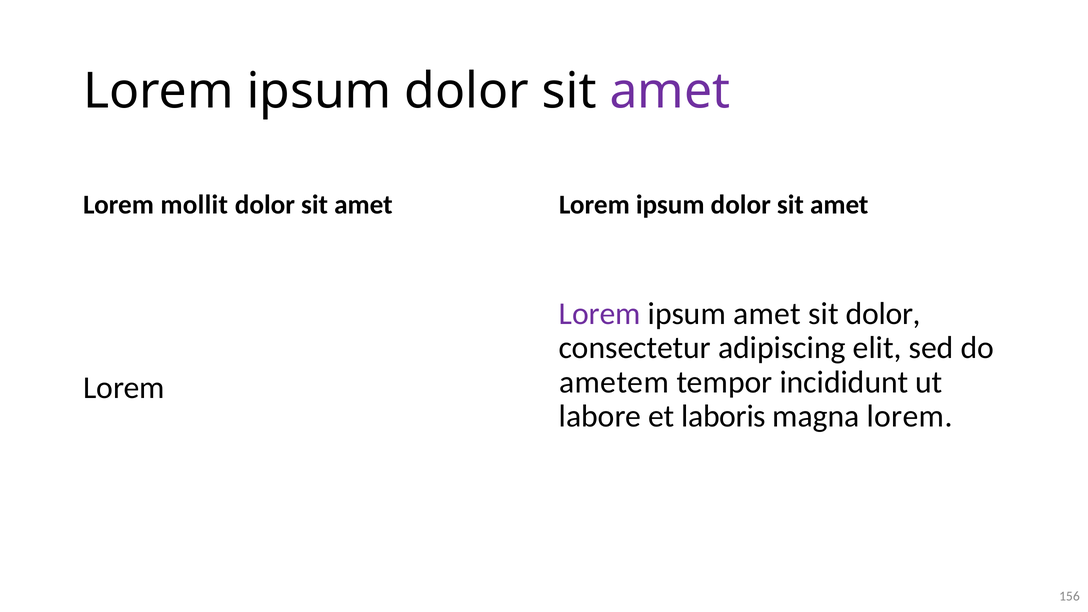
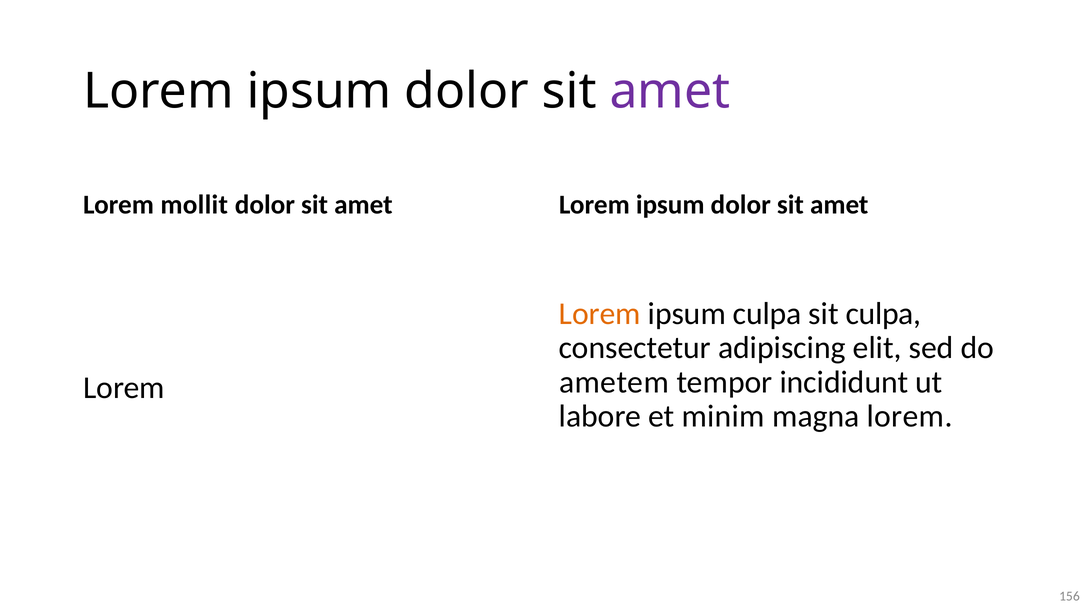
Lorem at (600, 314) colour: purple -> orange
ipsum amet: amet -> culpa
sit dolor: dolor -> culpa
laboris: laboris -> minim
